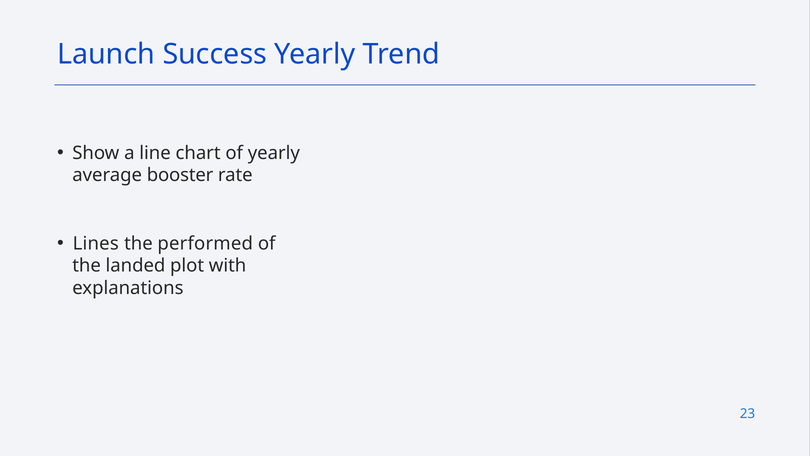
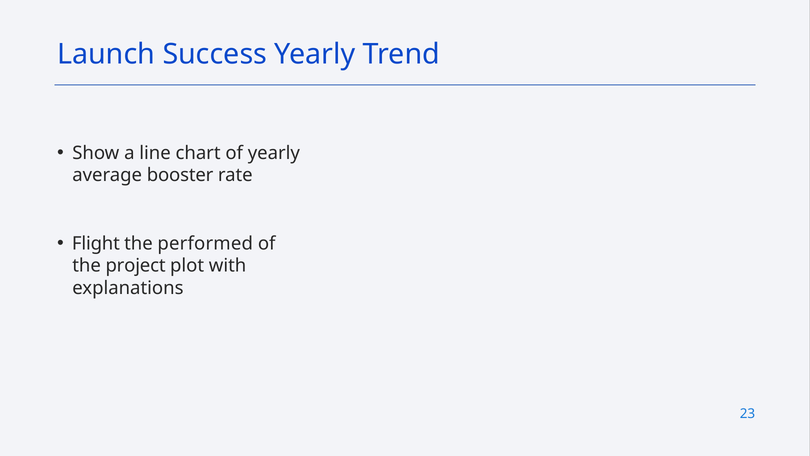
Lines: Lines -> Flight
landed: landed -> project
